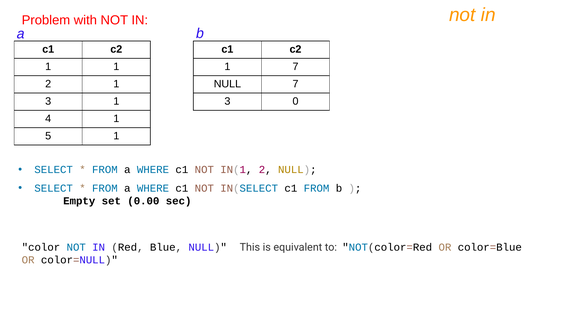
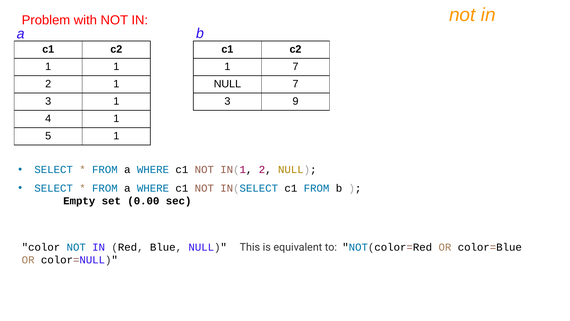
0: 0 -> 9
